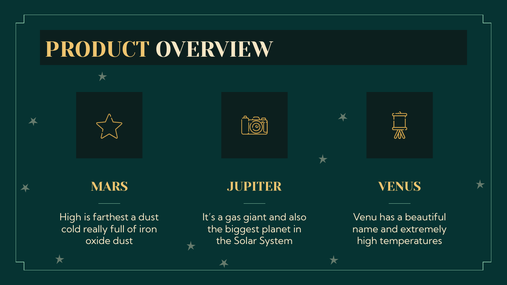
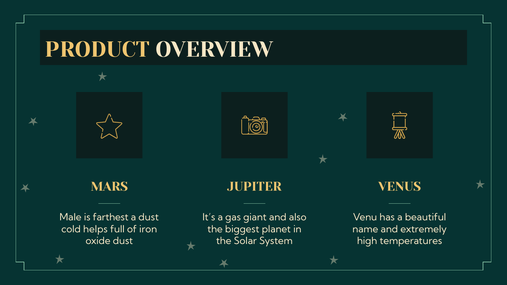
High at (70, 217): High -> Male
really: really -> helps
